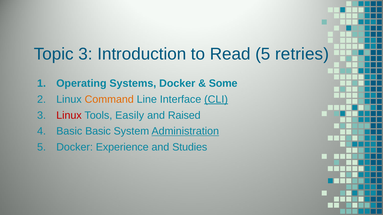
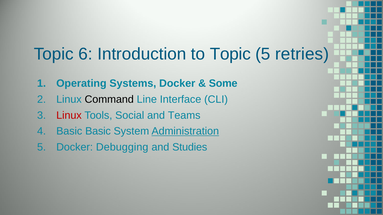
Topic 3: 3 -> 6
to Read: Read -> Topic
Command colour: orange -> black
CLI underline: present -> none
Easily: Easily -> Social
Raised: Raised -> Teams
Experience: Experience -> Debugging
